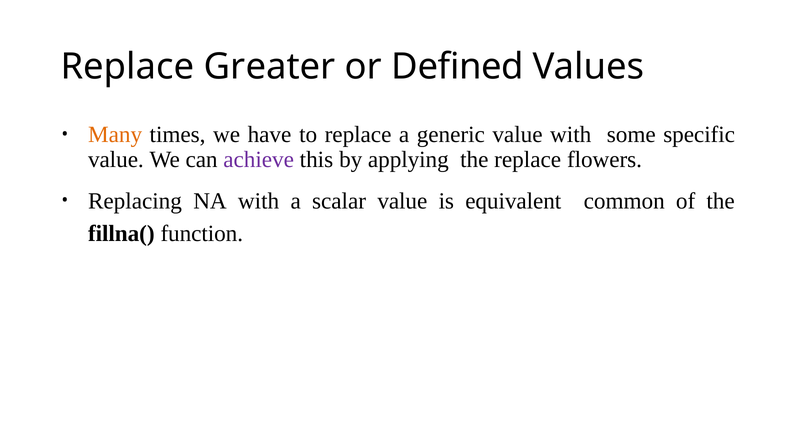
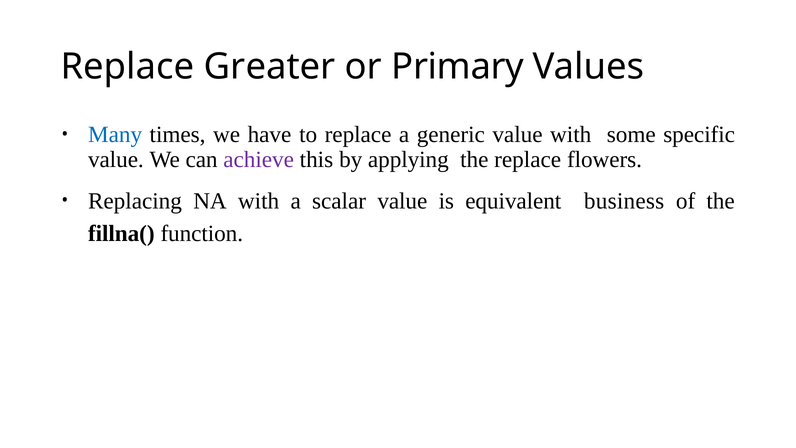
Defined: Defined -> Primary
Many colour: orange -> blue
common: common -> business
